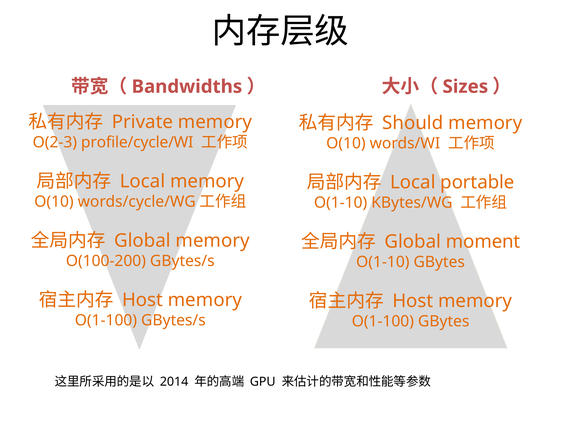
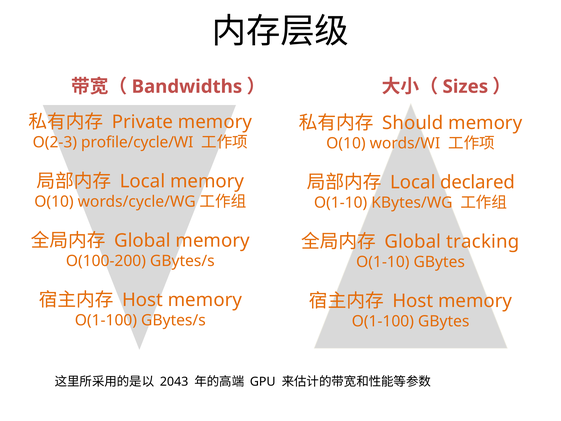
portable: portable -> declared
moment: moment -> tracking
2014: 2014 -> 2043
